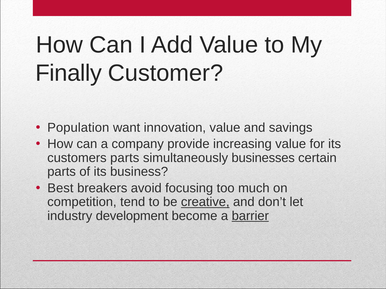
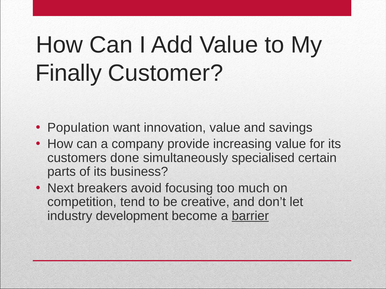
customers parts: parts -> done
businesses: businesses -> specialised
Best: Best -> Next
creative underline: present -> none
